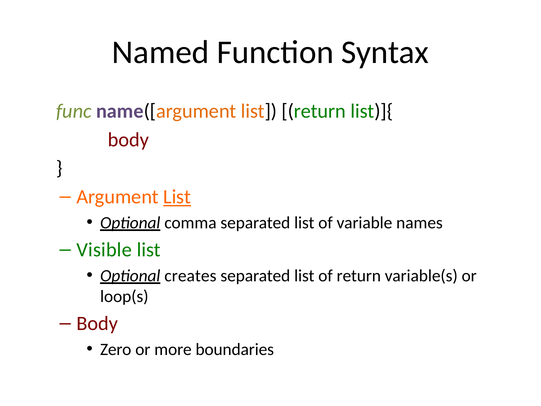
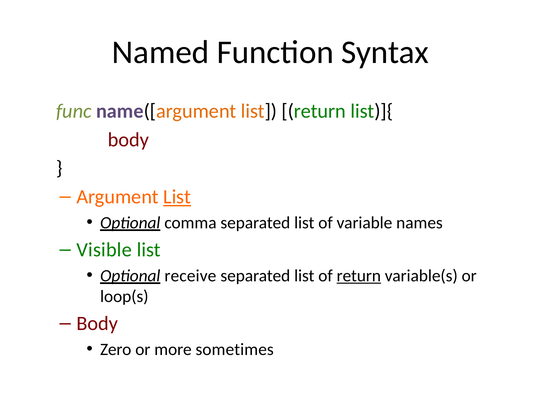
creates: creates -> receive
return at (359, 276) underline: none -> present
boundaries: boundaries -> sometimes
